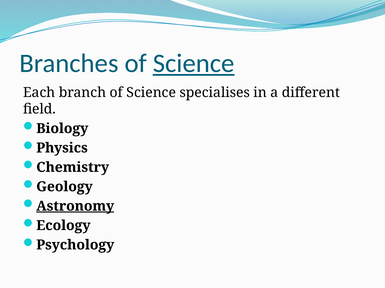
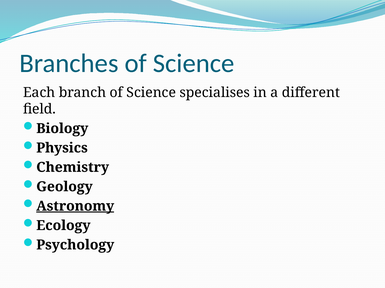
Science at (194, 64) underline: present -> none
